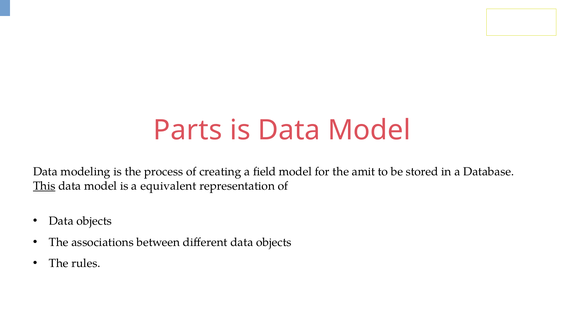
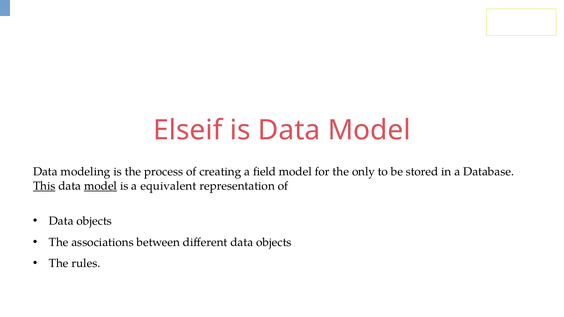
Parts: Parts -> Elseif
amit: amit -> only
model at (101, 186) underline: none -> present
